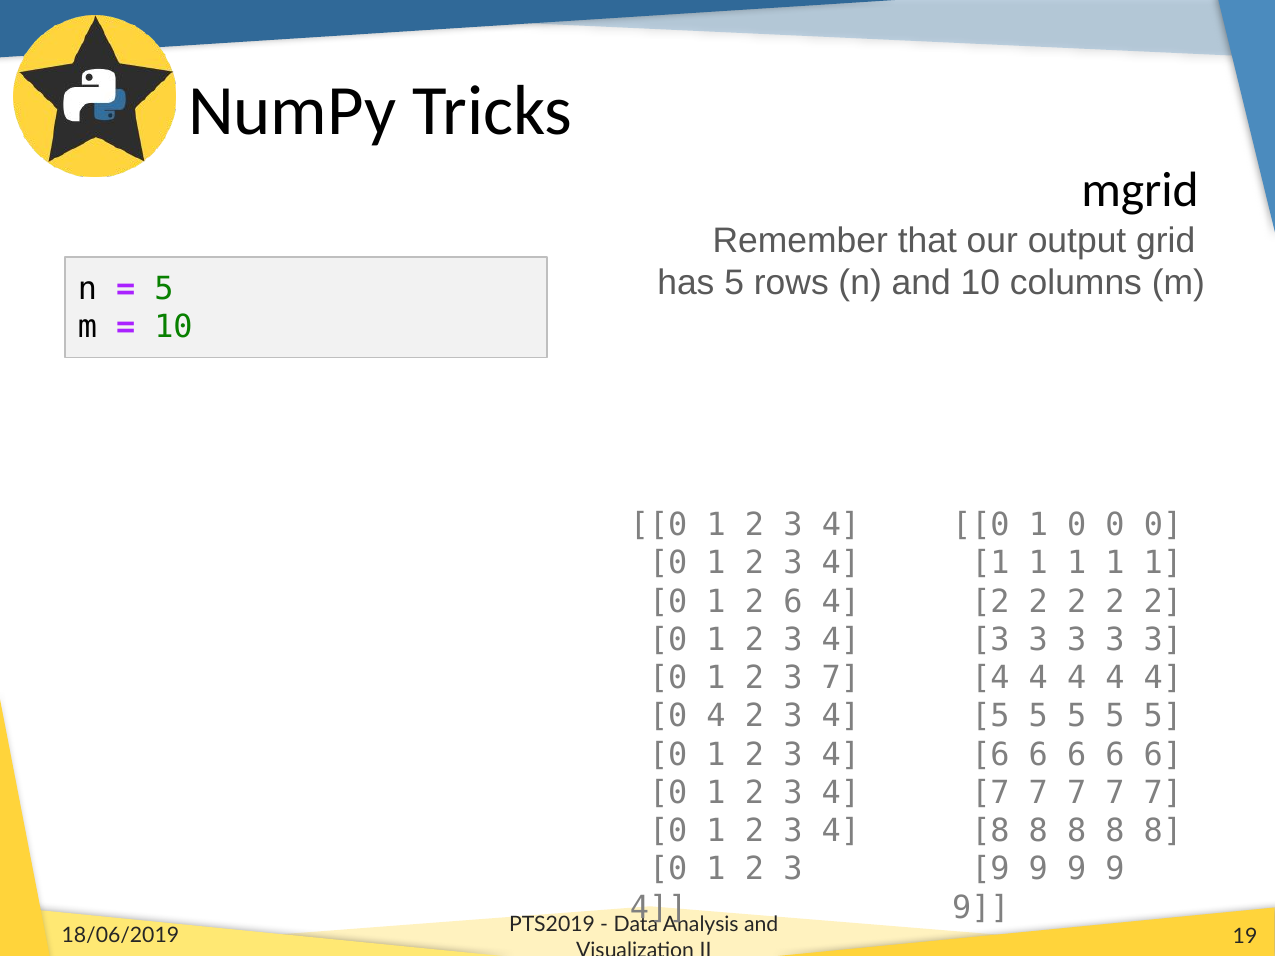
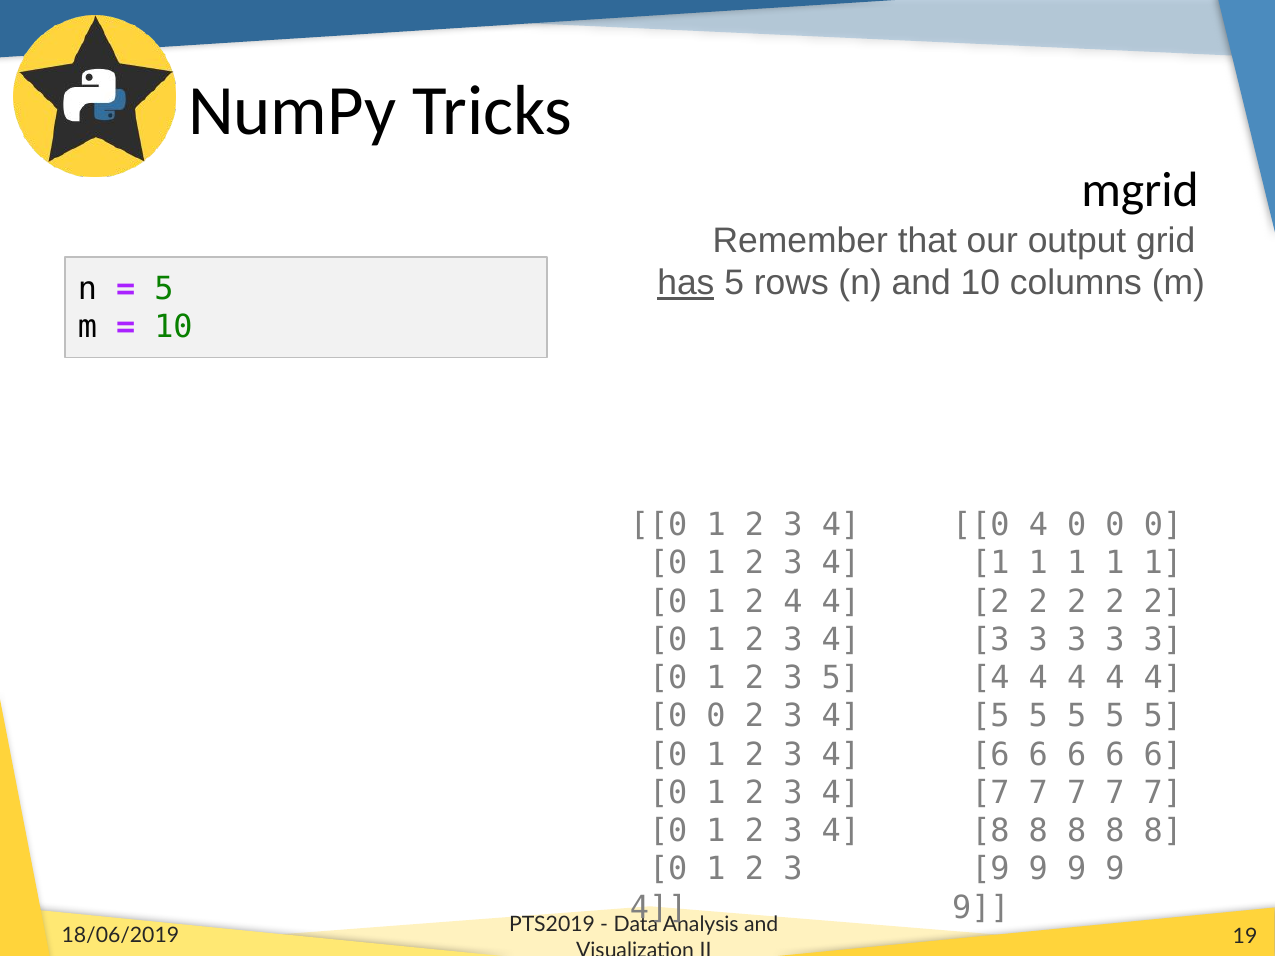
has underline: none -> present
1 at (1038, 525): 1 -> 4
2 6: 6 -> 4
3 7: 7 -> 5
4 at (716, 717): 4 -> 0
